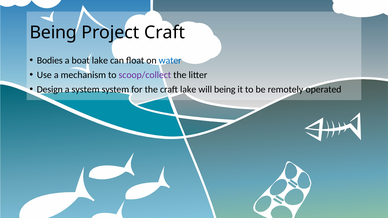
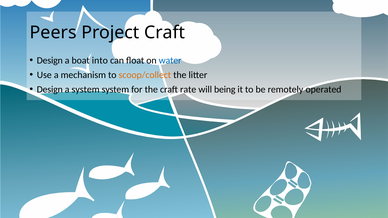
Being at (53, 33): Being -> Peers
Bodies at (50, 60): Bodies -> Design
boat lake: lake -> into
scoop/collect colour: purple -> orange
craft lake: lake -> rate
